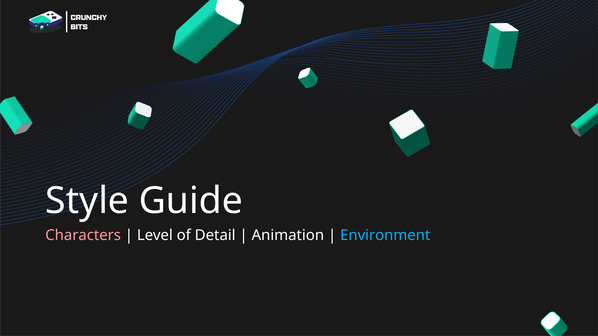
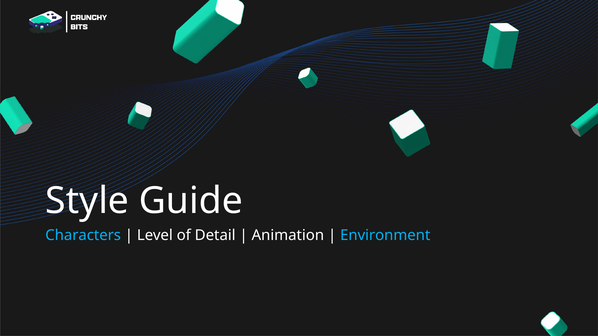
Characters colour: pink -> light blue
